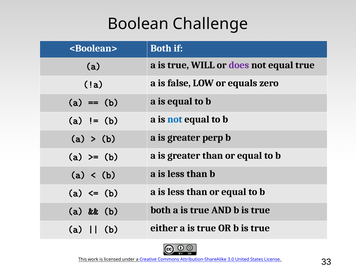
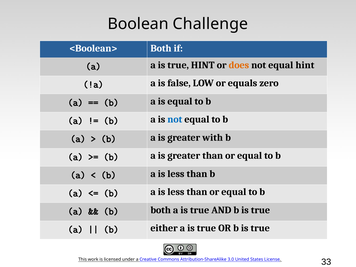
true WILL: WILL -> HINT
does colour: purple -> orange
equal true: true -> hint
perp: perp -> with
